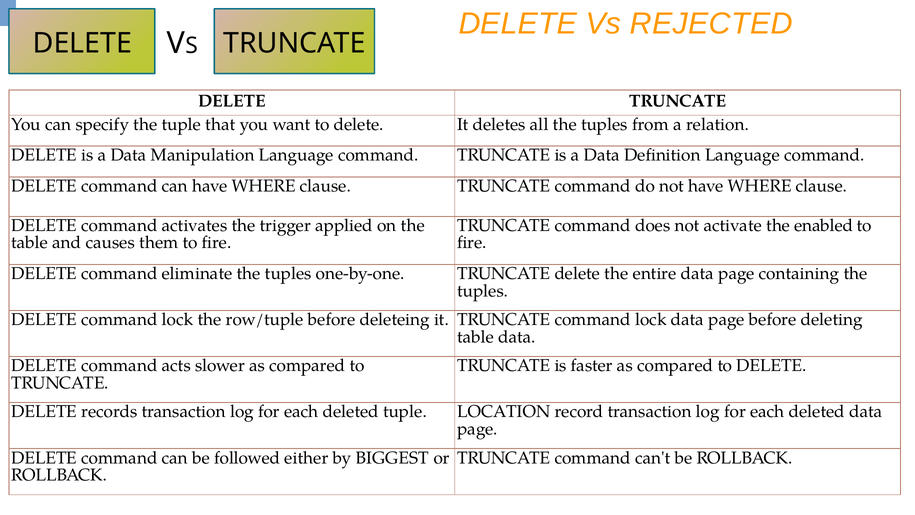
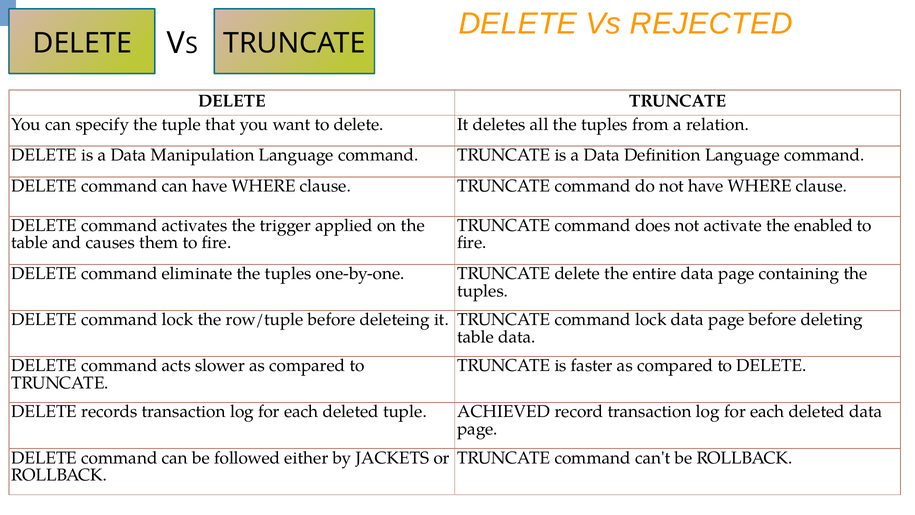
LOCATION: LOCATION -> ACHIEVED
BIGGEST: BIGGEST -> JACKETS
